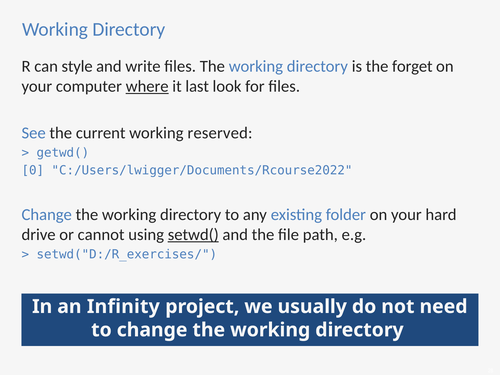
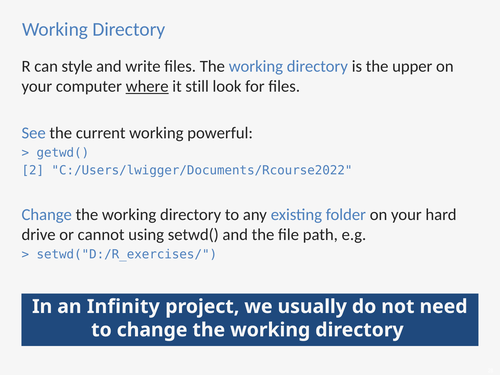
forget: forget -> upper
last: last -> still
reserved: reserved -> powerful
0: 0 -> 2
setwd( underline: present -> none
